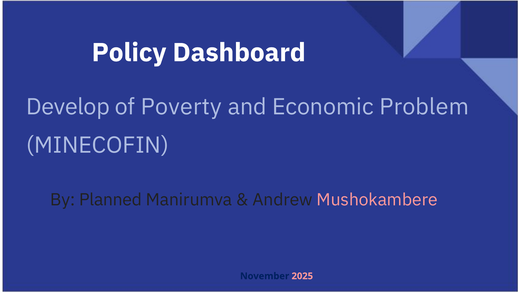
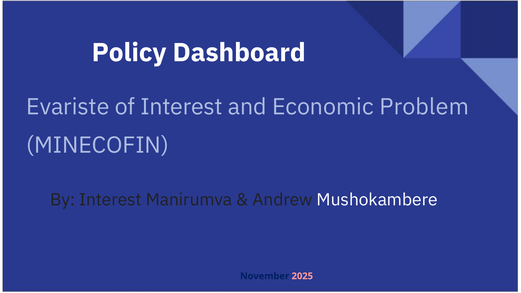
Develop: Develop -> Evariste
of Poverty: Poverty -> Interest
By Planned: Planned -> Interest
Mushokambere colour: pink -> white
